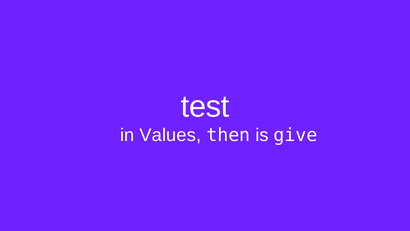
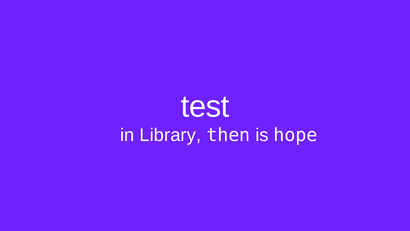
Values: Values -> Library
give: give -> hope
